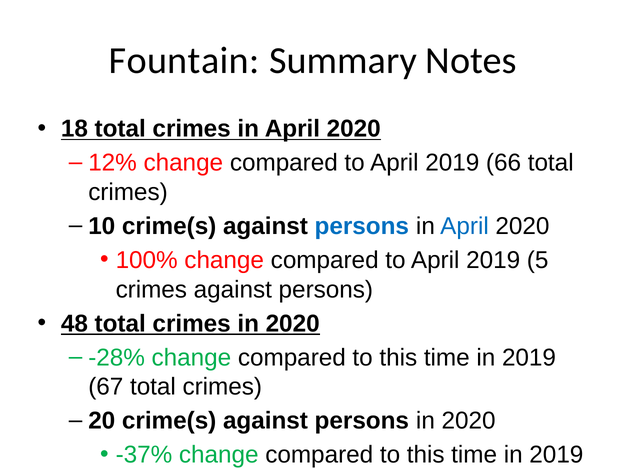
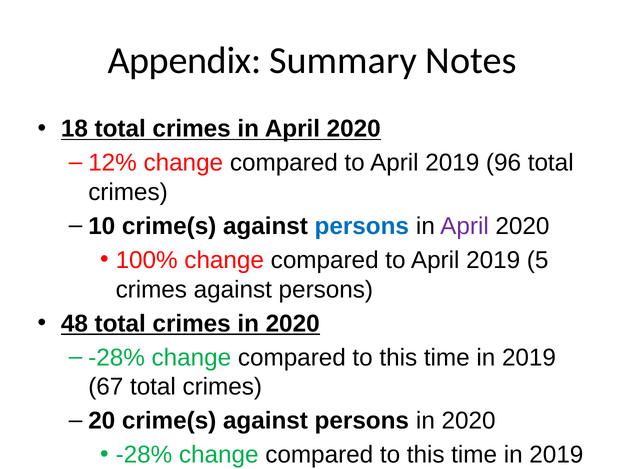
Fountain: Fountain -> Appendix
66: 66 -> 96
April at (465, 226) colour: blue -> purple
-37%: -37% -> -28%
